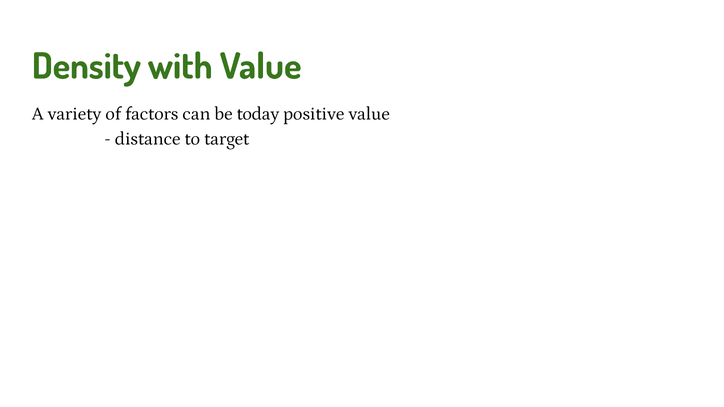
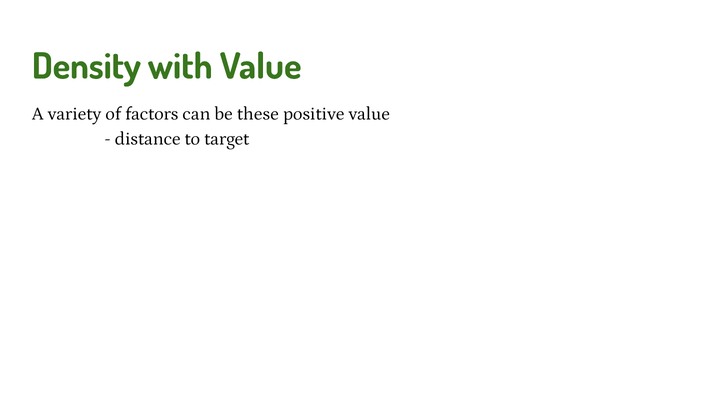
today: today -> these
